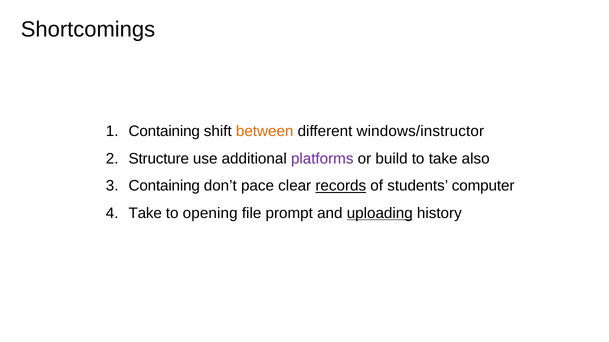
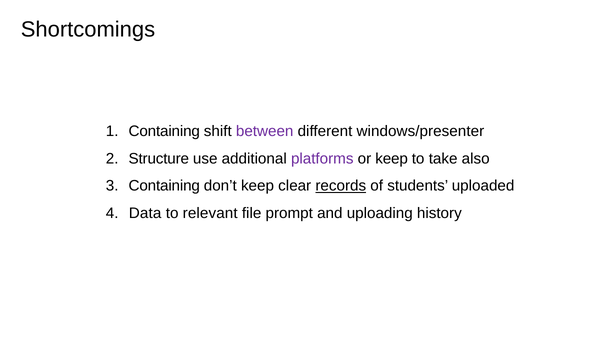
between colour: orange -> purple
windows/instructor: windows/instructor -> windows/presenter
or build: build -> keep
don’t pace: pace -> keep
computer: computer -> uploaded
Take at (145, 214): Take -> Data
opening: opening -> relevant
uploading underline: present -> none
